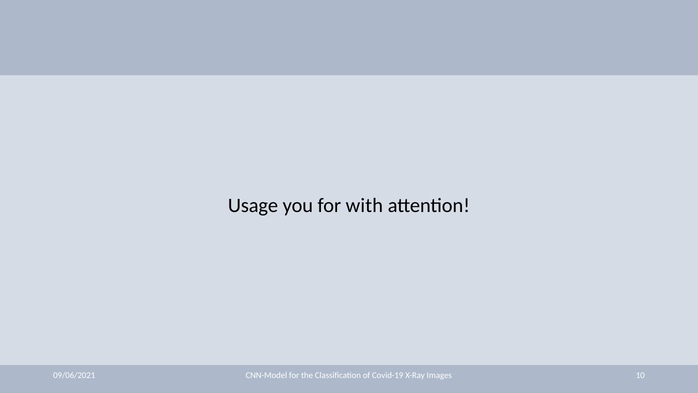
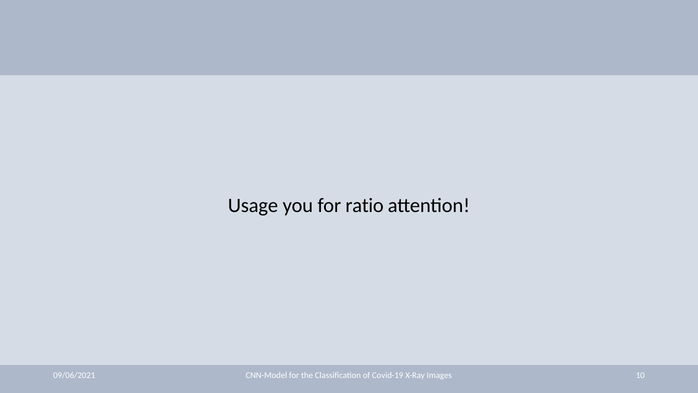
with: with -> ratio
